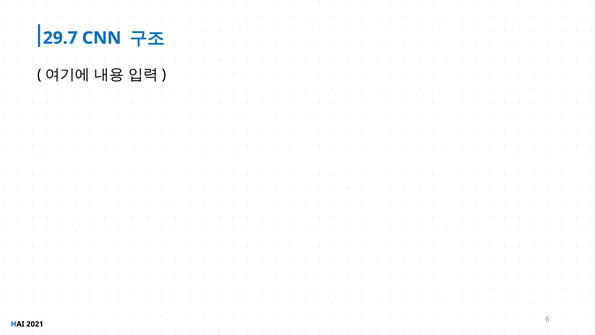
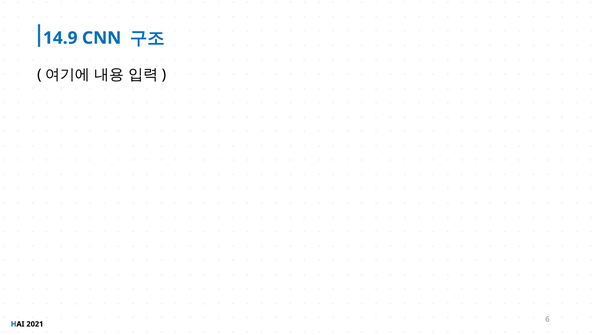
29.7: 29.7 -> 14.9
